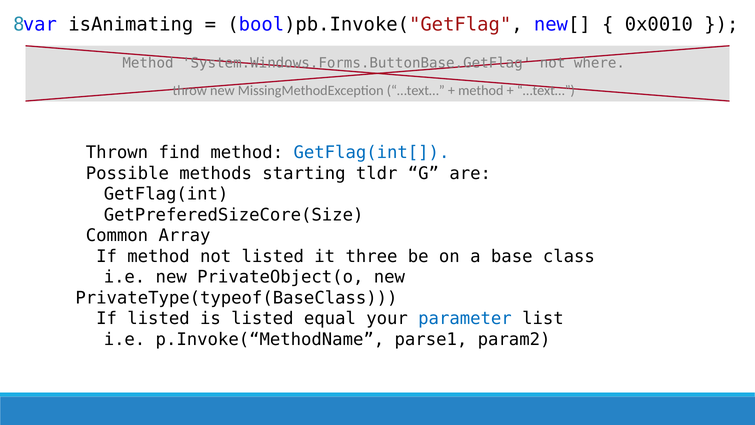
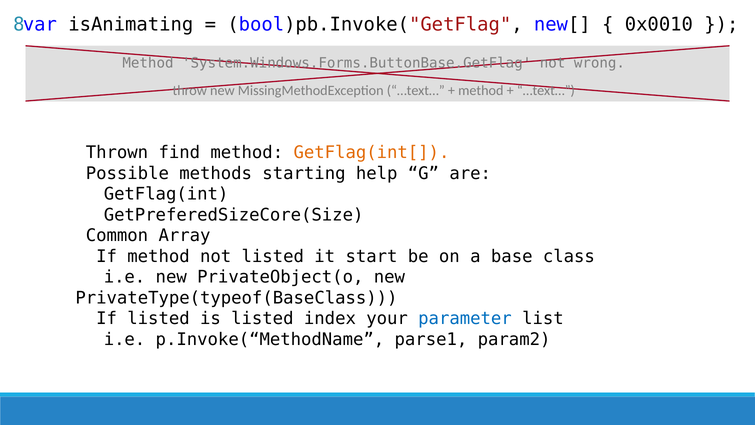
where: where -> wrong
GetFlag(int[ colour: blue -> orange
tldr: tldr -> help
three: three -> start
equal: equal -> index
